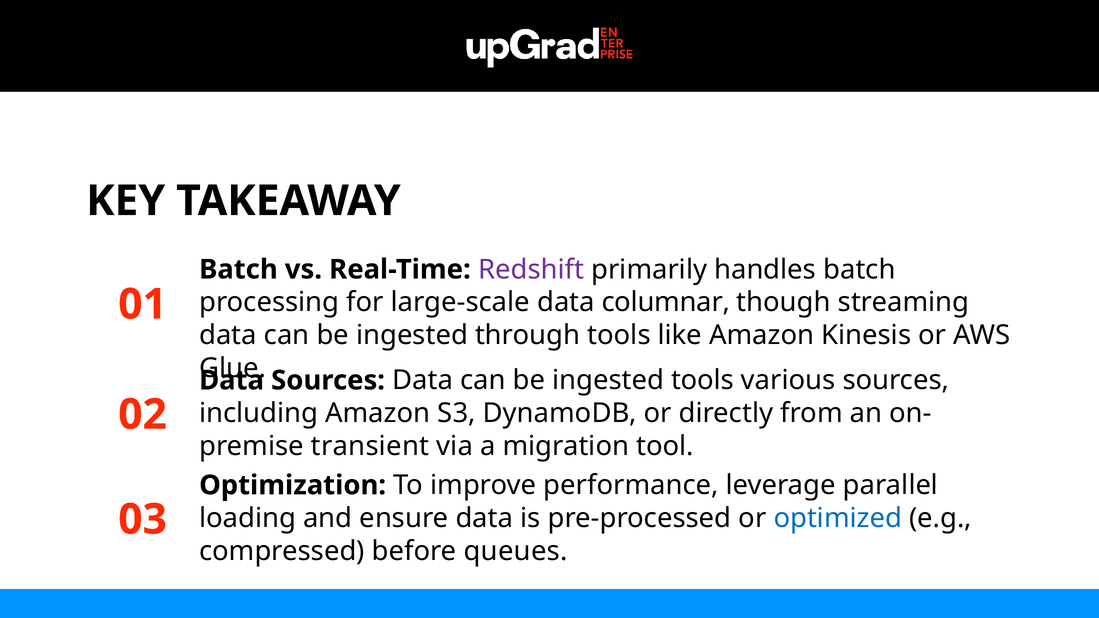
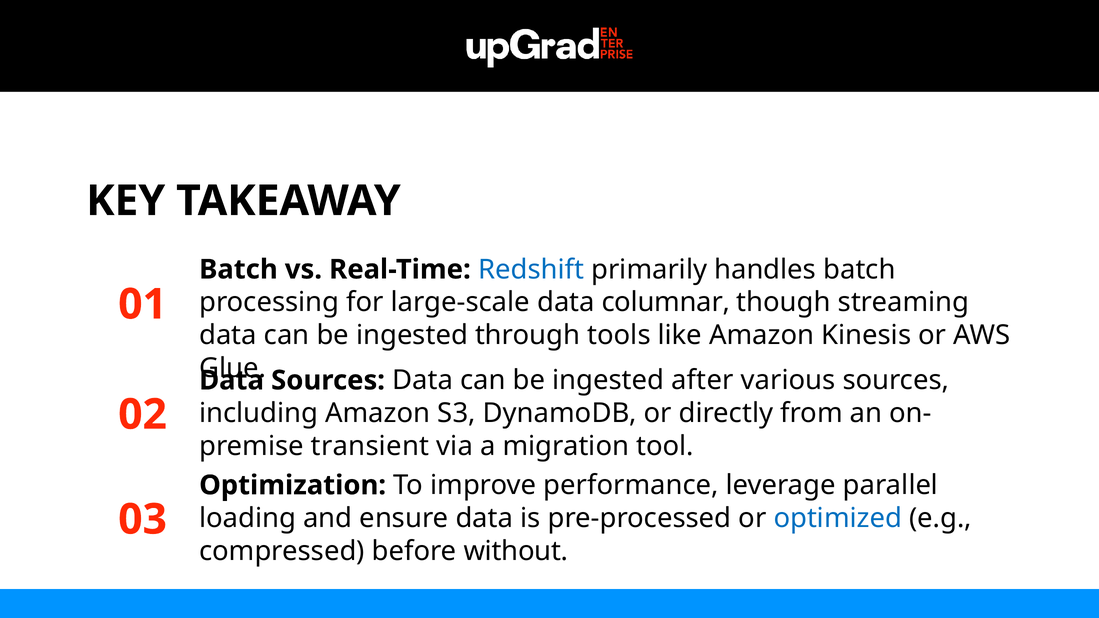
Redshift colour: purple -> blue
ingested tools: tools -> after
queues: queues -> without
